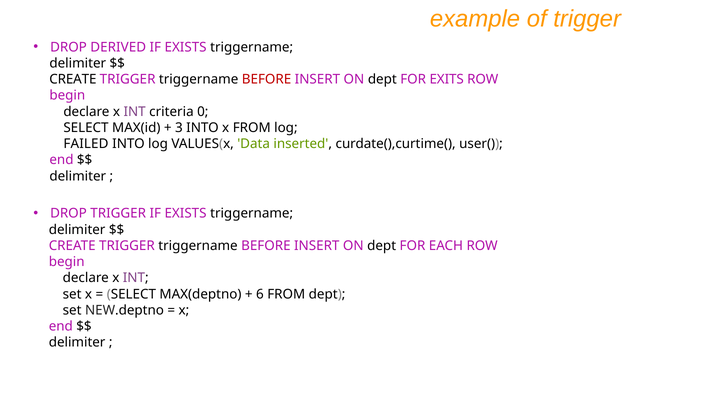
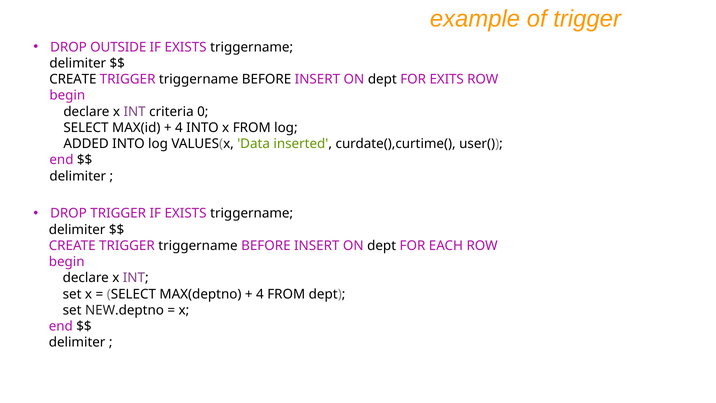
DERIVED: DERIVED -> OUTSIDE
BEFORE at (267, 79) colour: red -> black
3 at (179, 128): 3 -> 4
FAILED: FAILED -> ADDED
6 at (260, 294): 6 -> 4
